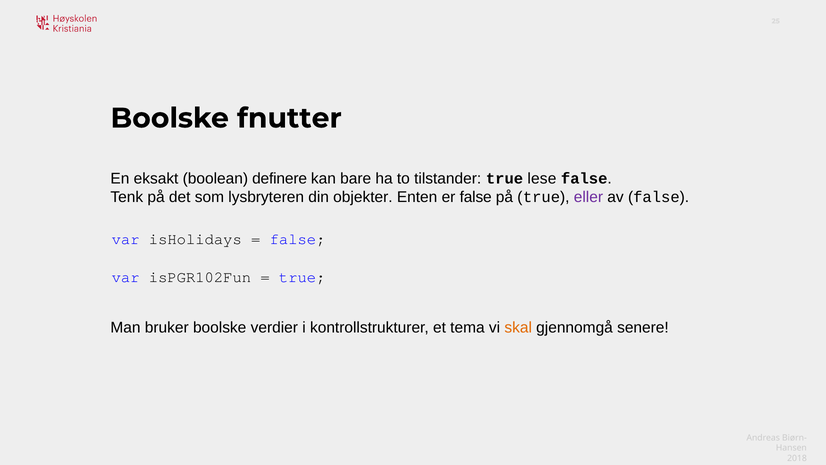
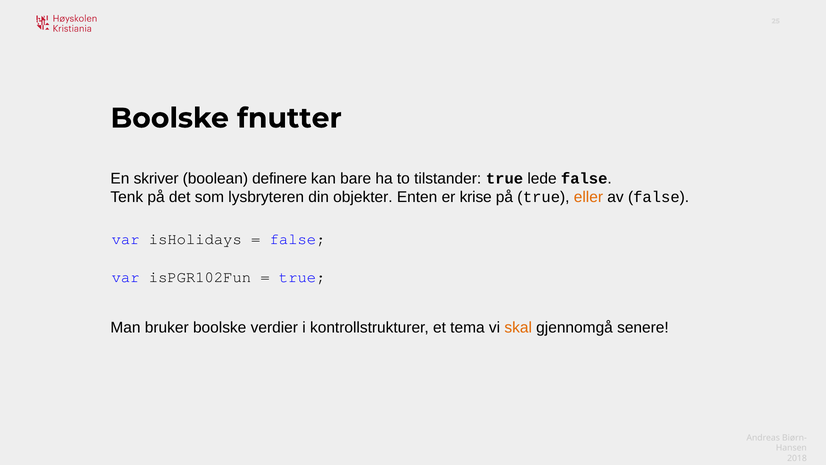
eksakt: eksakt -> skriver
lese: lese -> lede
er false: false -> krise
eller colour: purple -> orange
